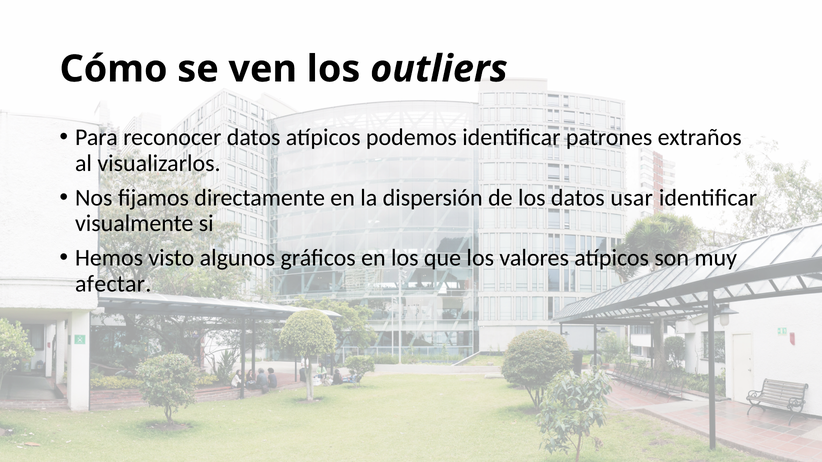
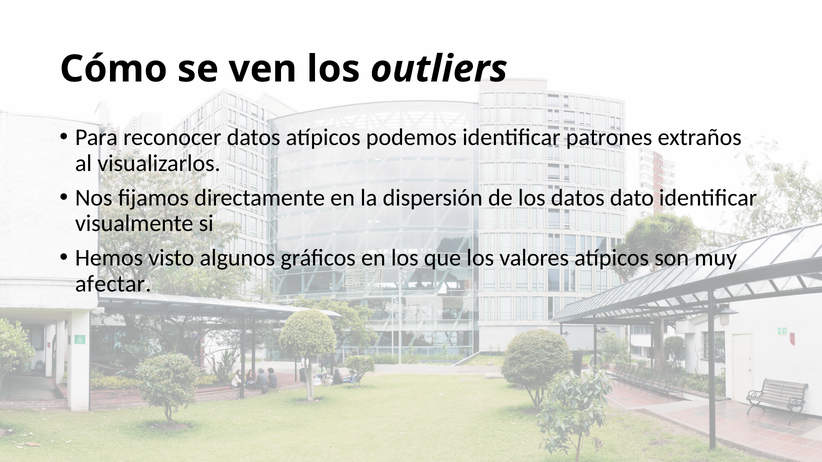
usar: usar -> dato
